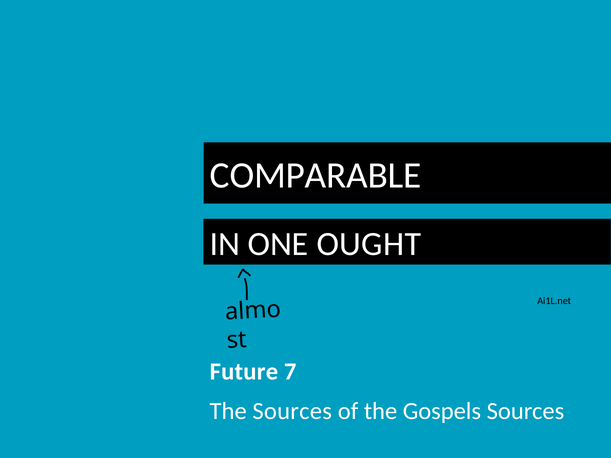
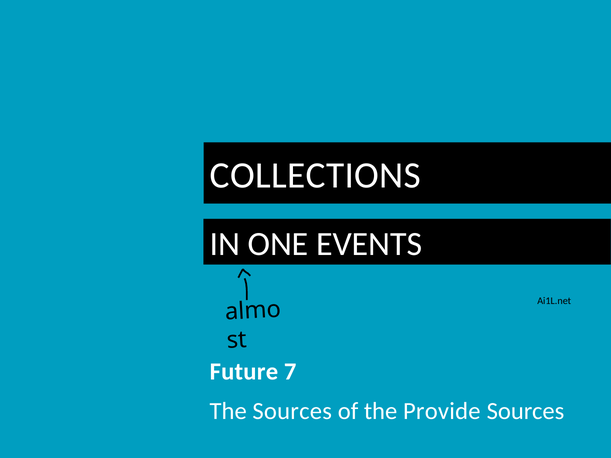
COMPARABLE: COMPARABLE -> COLLECTIONS
OUGHT: OUGHT -> EVENTS
Gospels: Gospels -> Provide
